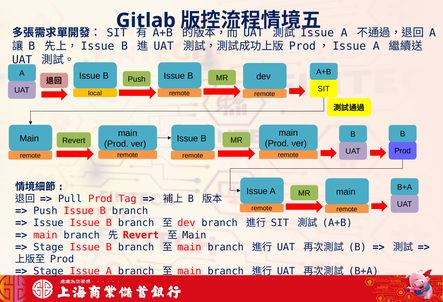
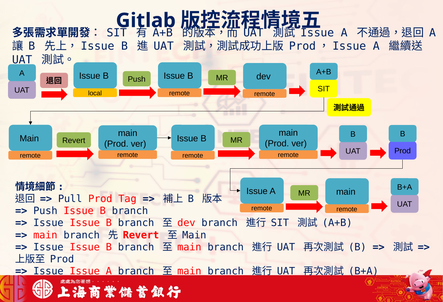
Stage at (48, 247): Stage -> Issue
Stage at (48, 271): Stage -> Issue
